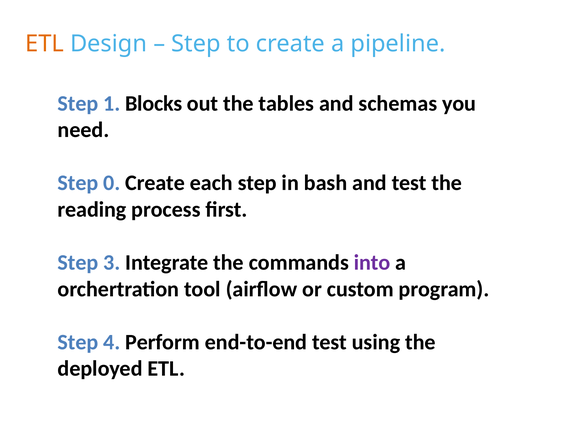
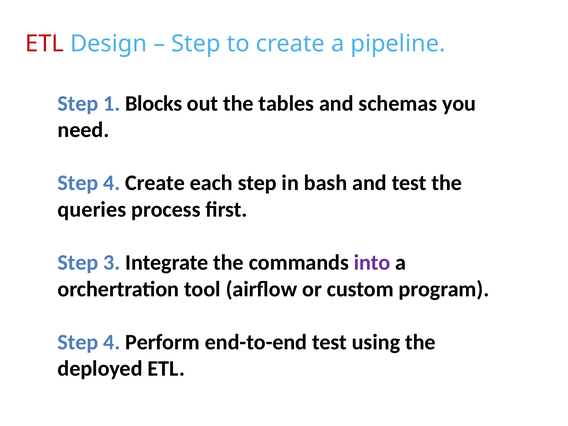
ETL at (45, 44) colour: orange -> red
0 at (112, 183): 0 -> 4
reading: reading -> queries
